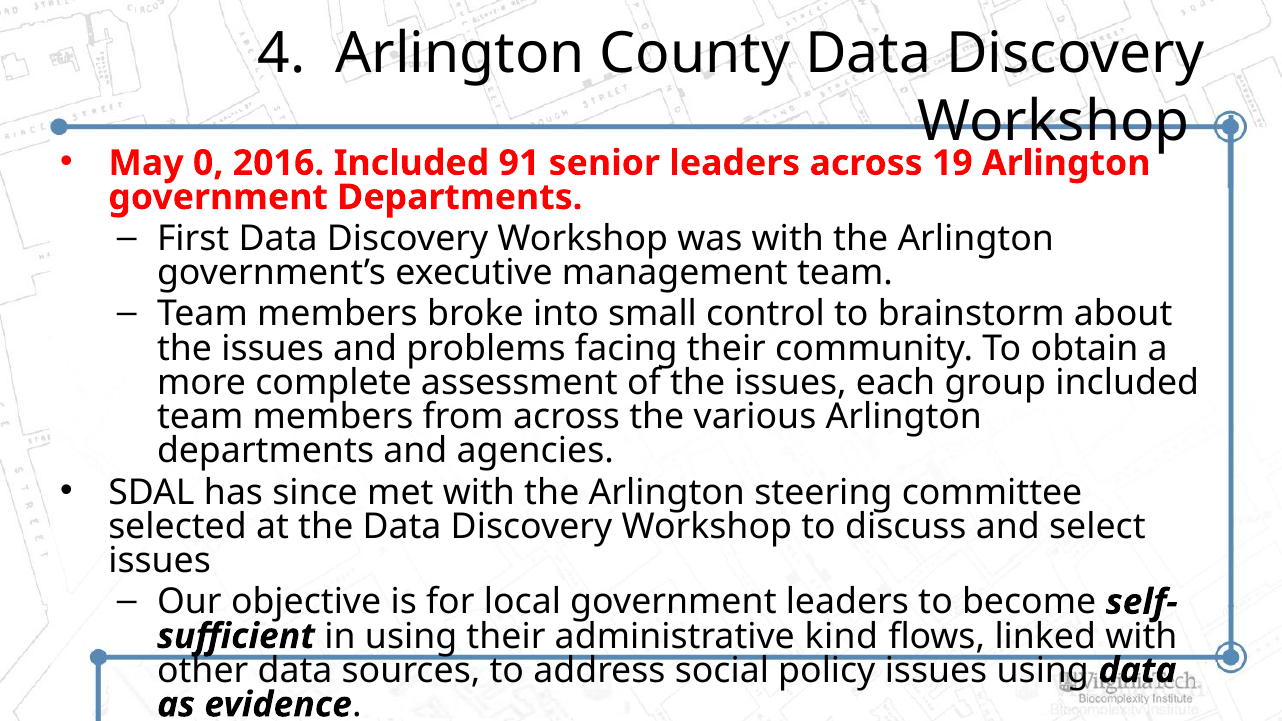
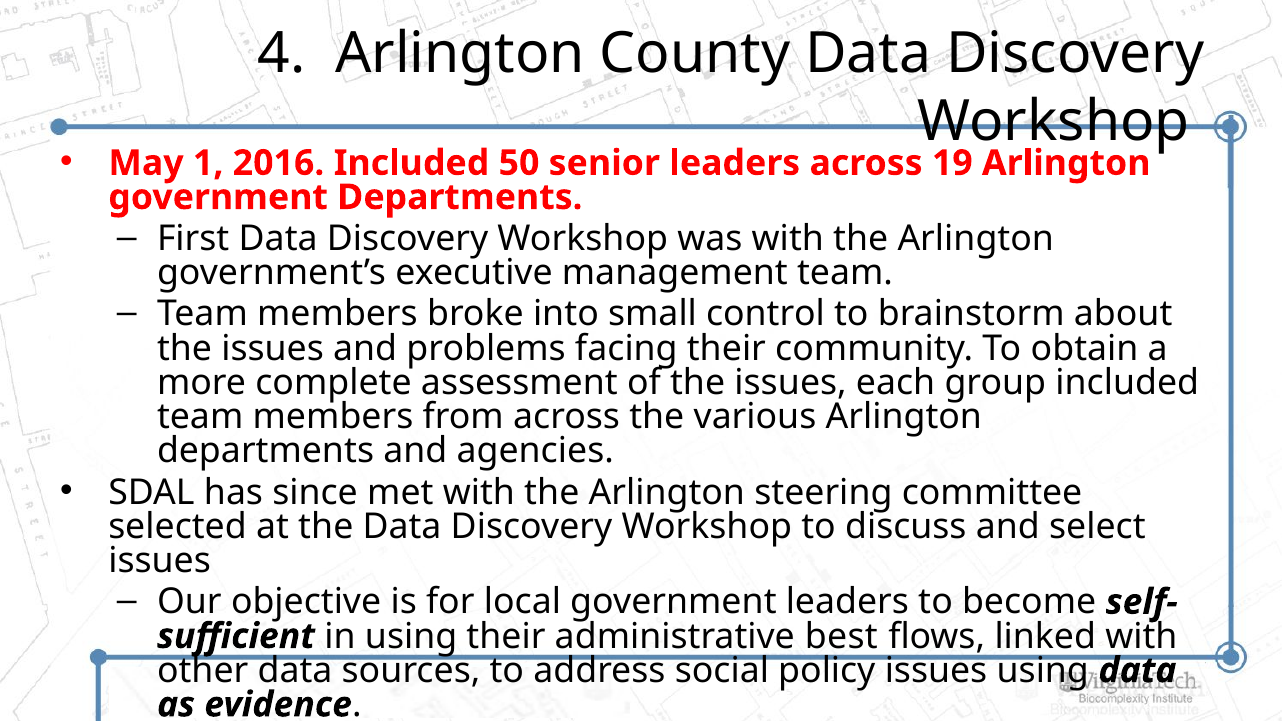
0: 0 -> 1
91: 91 -> 50
kind: kind -> best
